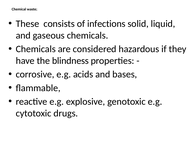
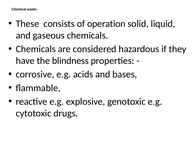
infections: infections -> operation
